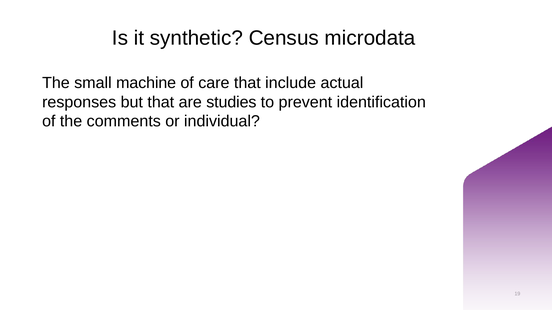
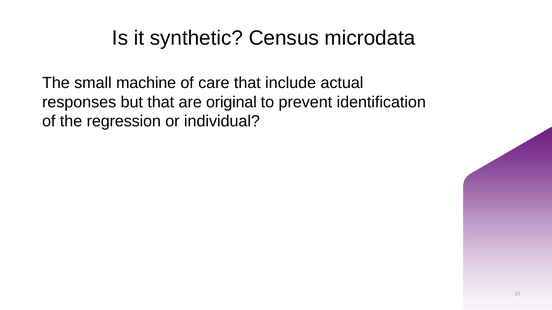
studies: studies -> original
comments: comments -> regression
